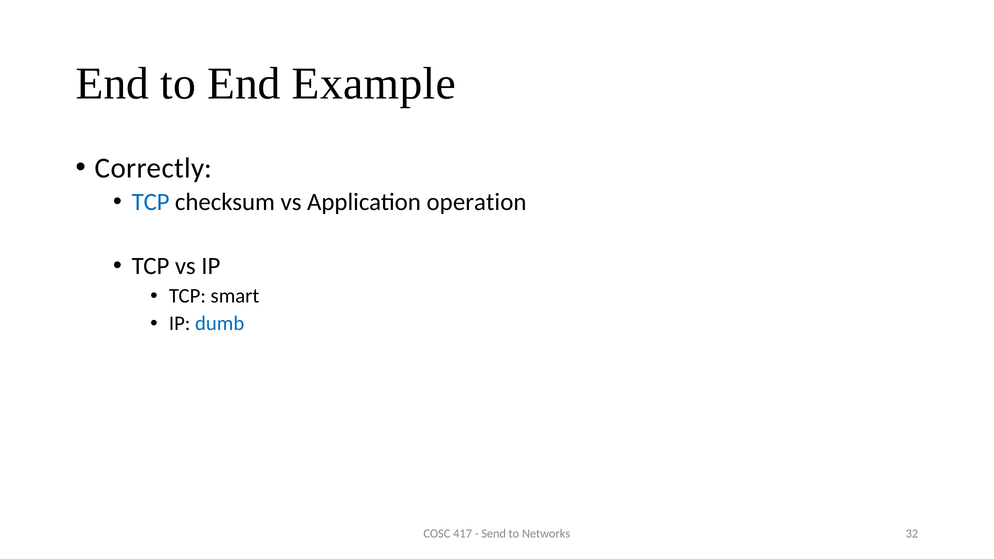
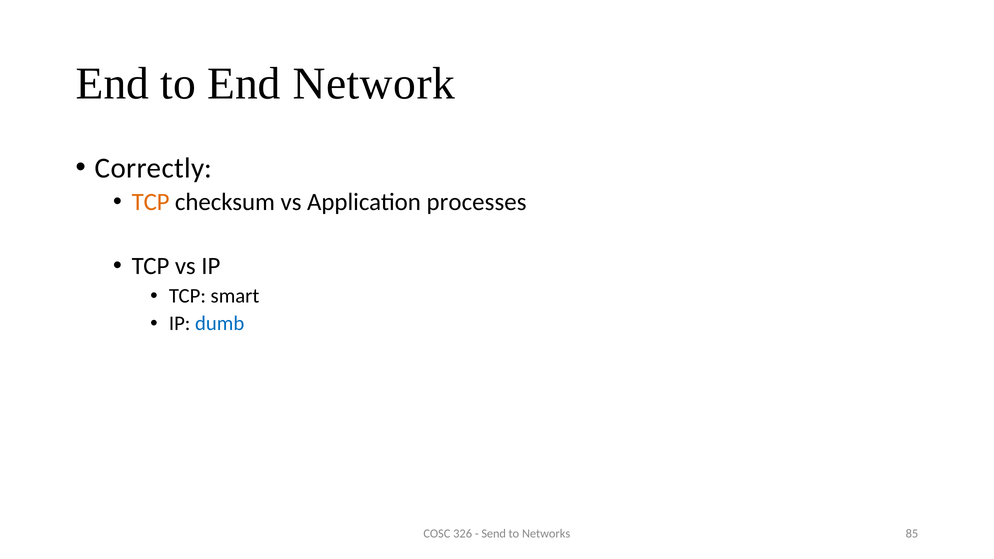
Example: Example -> Network
TCP at (151, 202) colour: blue -> orange
operation: operation -> processes
417: 417 -> 326
32: 32 -> 85
